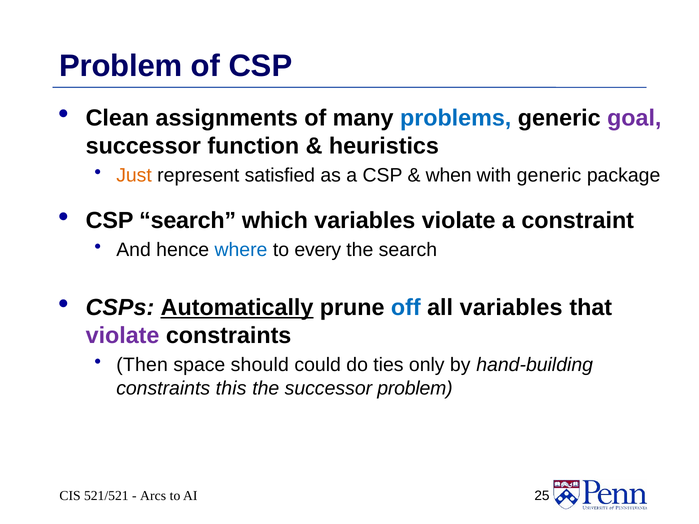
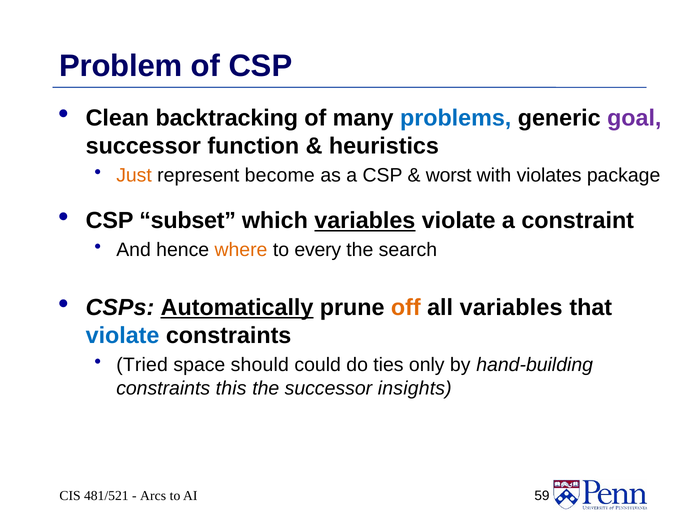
assignments: assignments -> backtracking
satisfied: satisfied -> become
when: when -> worst
with generic: generic -> violates
CSP search: search -> subset
variables at (365, 221) underline: none -> present
where colour: blue -> orange
off colour: blue -> orange
violate at (123, 336) colour: purple -> blue
Then: Then -> Tried
successor problem: problem -> insights
521/521: 521/521 -> 481/521
25: 25 -> 59
